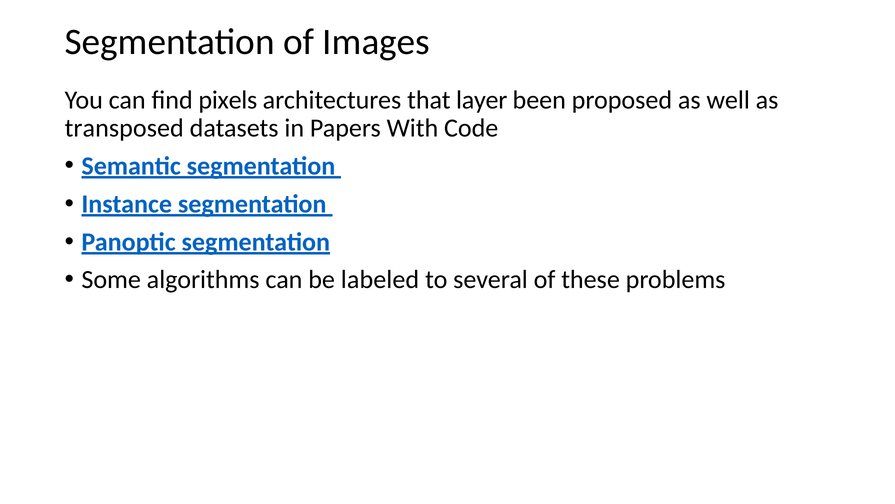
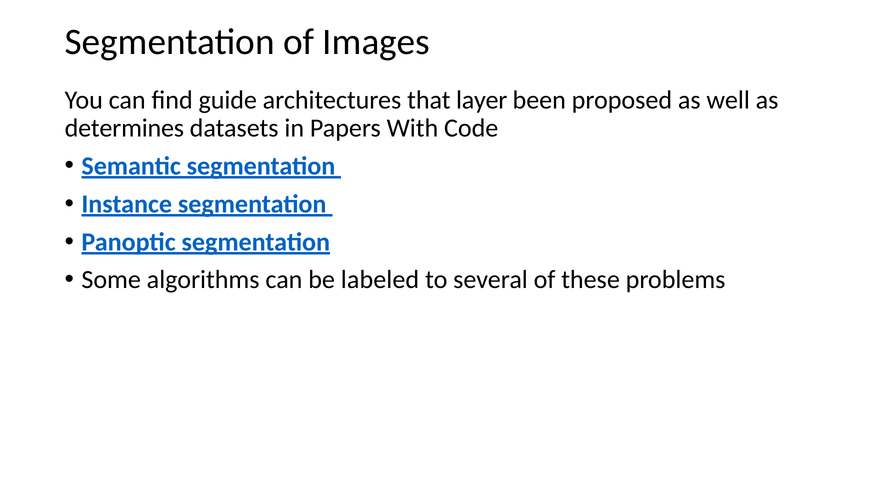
pixels: pixels -> guide
transposed: transposed -> determines
